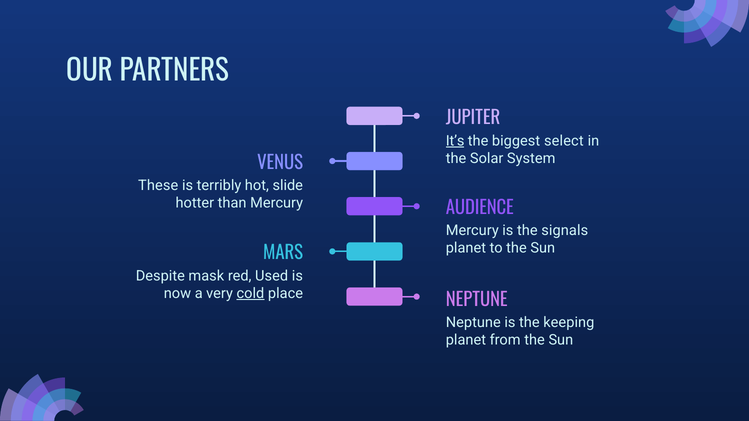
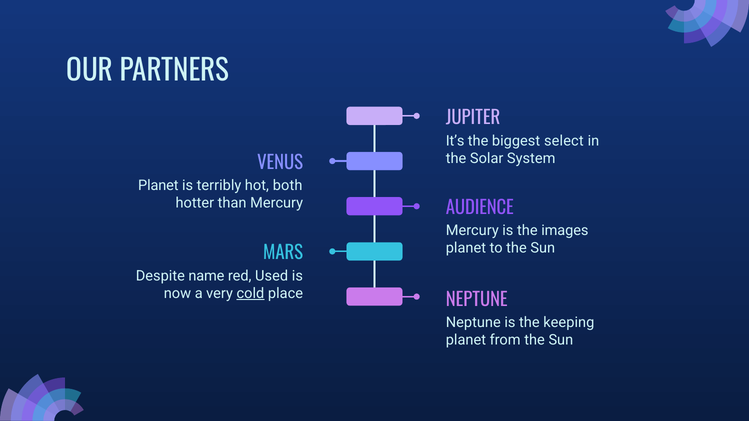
It’s underline: present -> none
These at (158, 186): These -> Planet
slide: slide -> both
signals: signals -> images
mask: mask -> name
